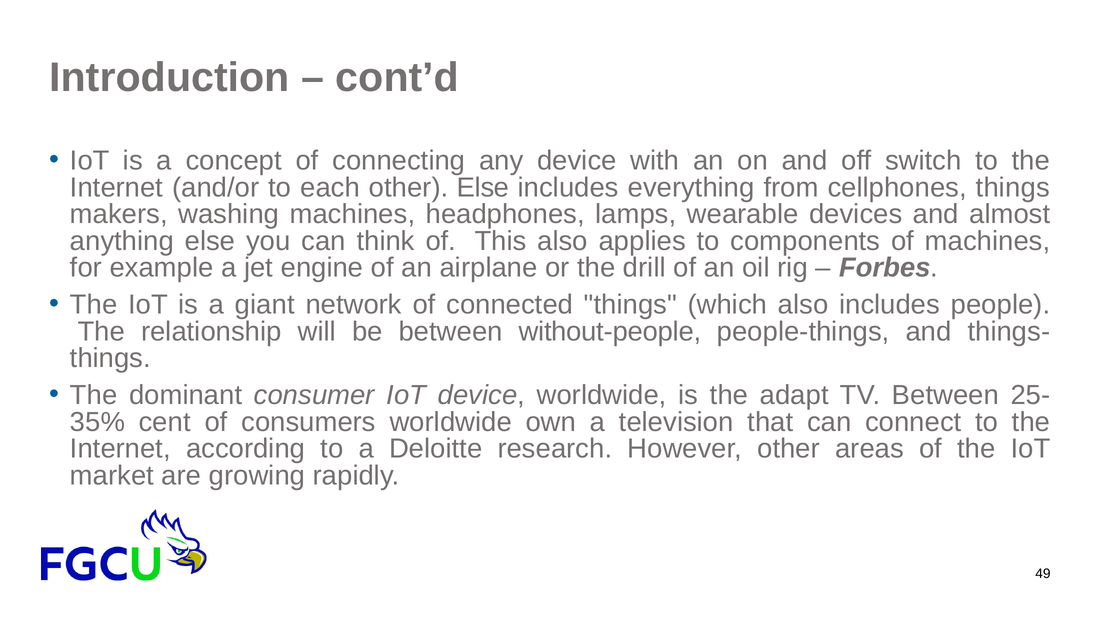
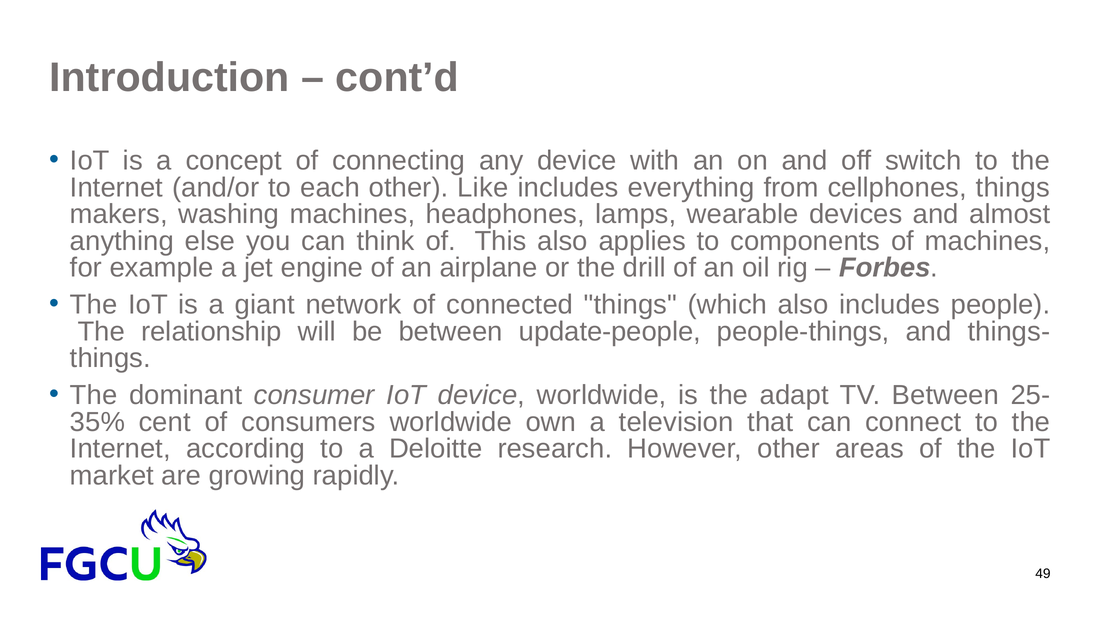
other Else: Else -> Like
without-people: without-people -> update-people
